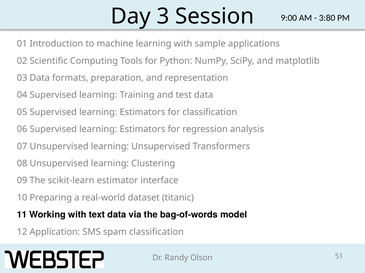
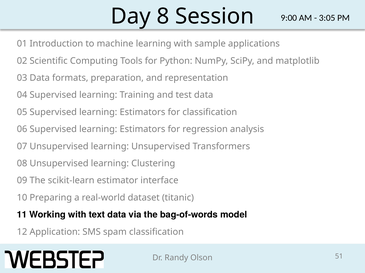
3: 3 -> 8
3:80: 3:80 -> 3:05
